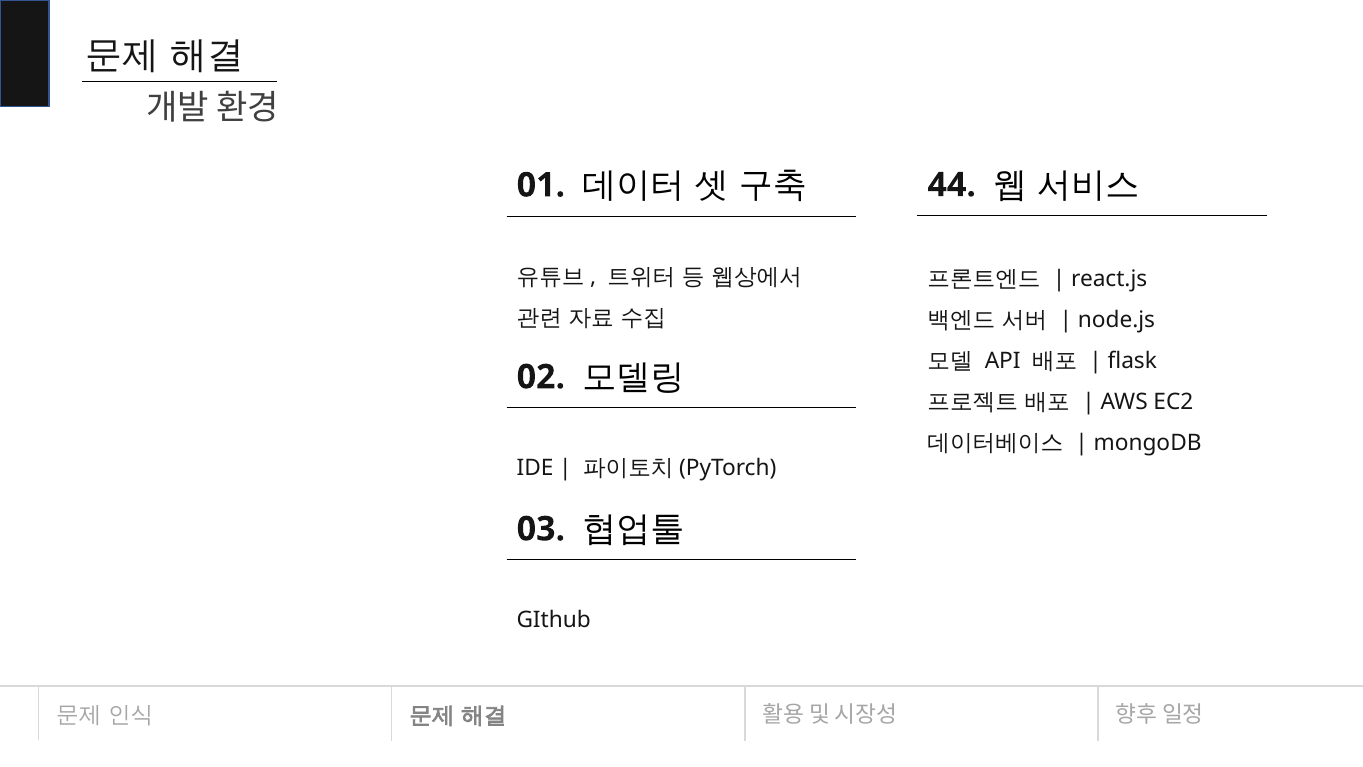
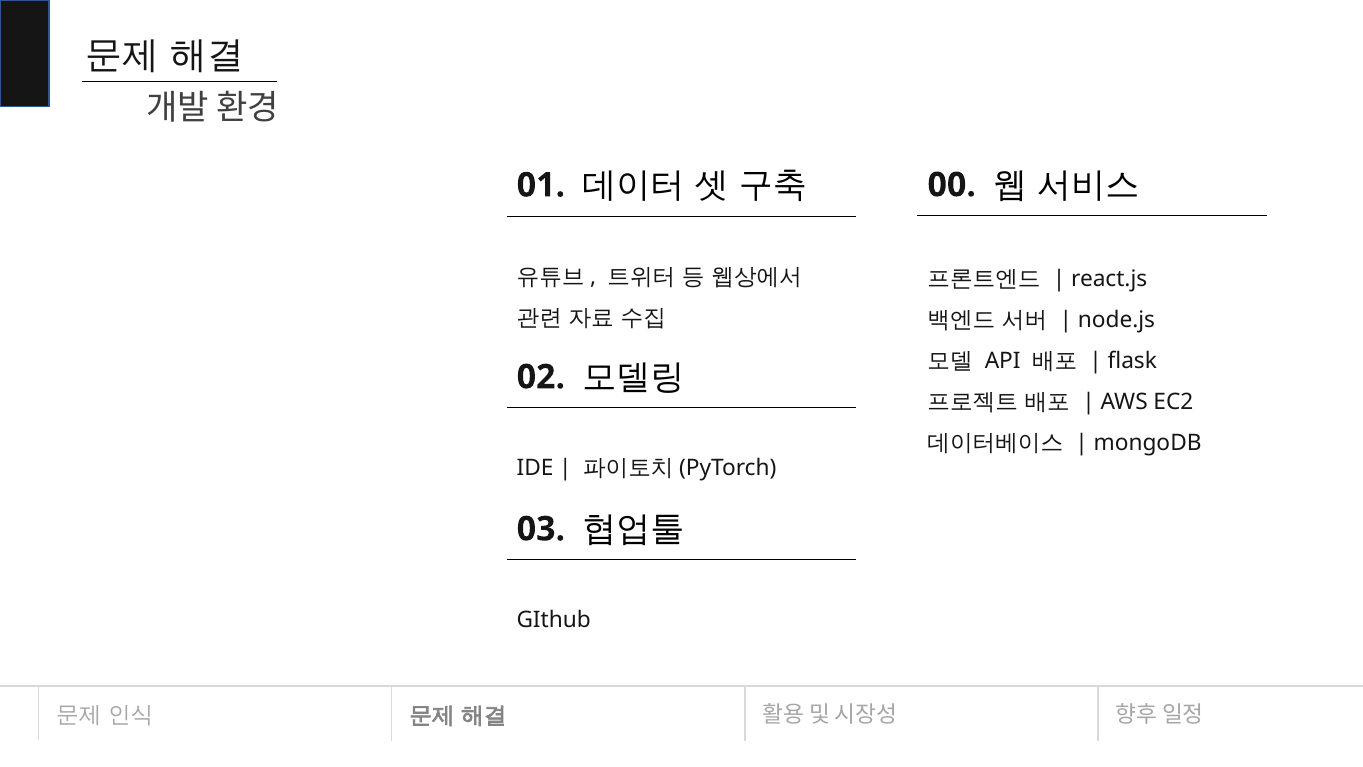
44: 44 -> 00
